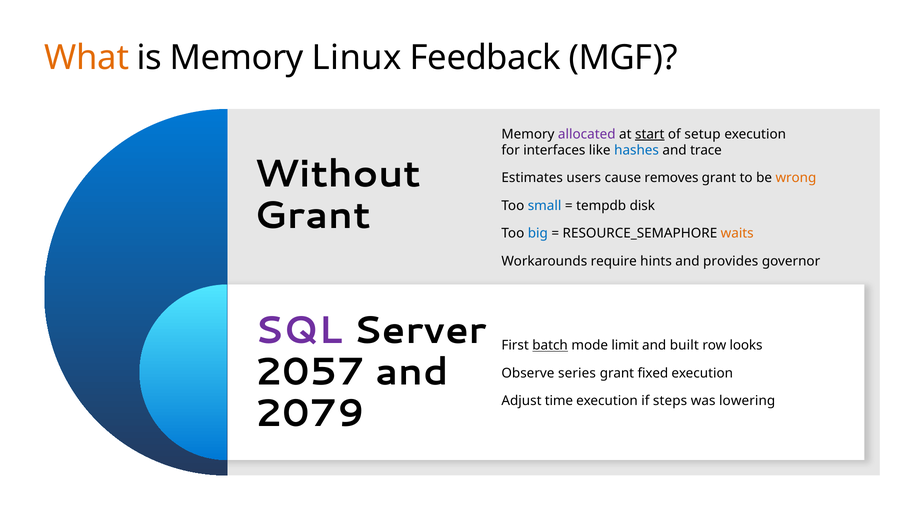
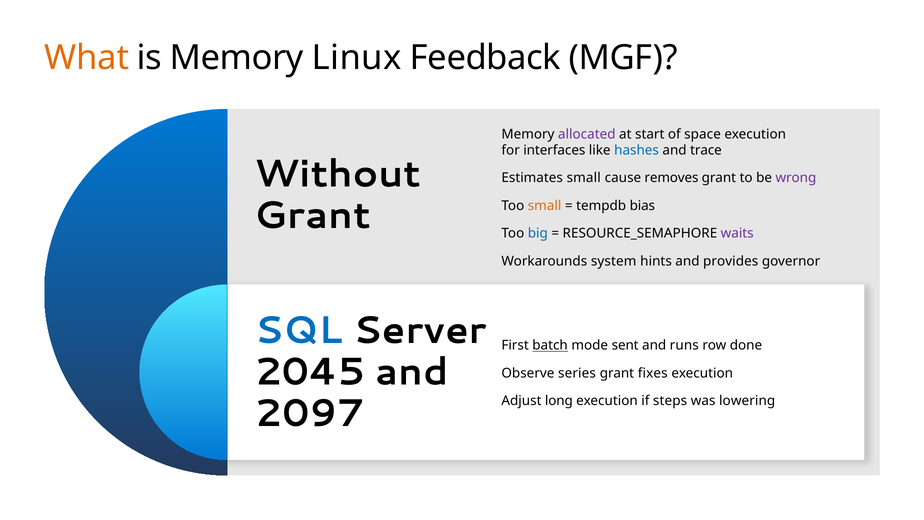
start underline: present -> none
setup: setup -> space
Estimates users: users -> small
wrong colour: orange -> purple
small at (545, 206) colour: blue -> orange
disk: disk -> bias
waits colour: orange -> purple
require: require -> system
SQL colour: purple -> blue
limit: limit -> sent
built: built -> runs
looks: looks -> done
2057: 2057 -> 2045
fixed: fixed -> fixes
time: time -> long
2079: 2079 -> 2097
